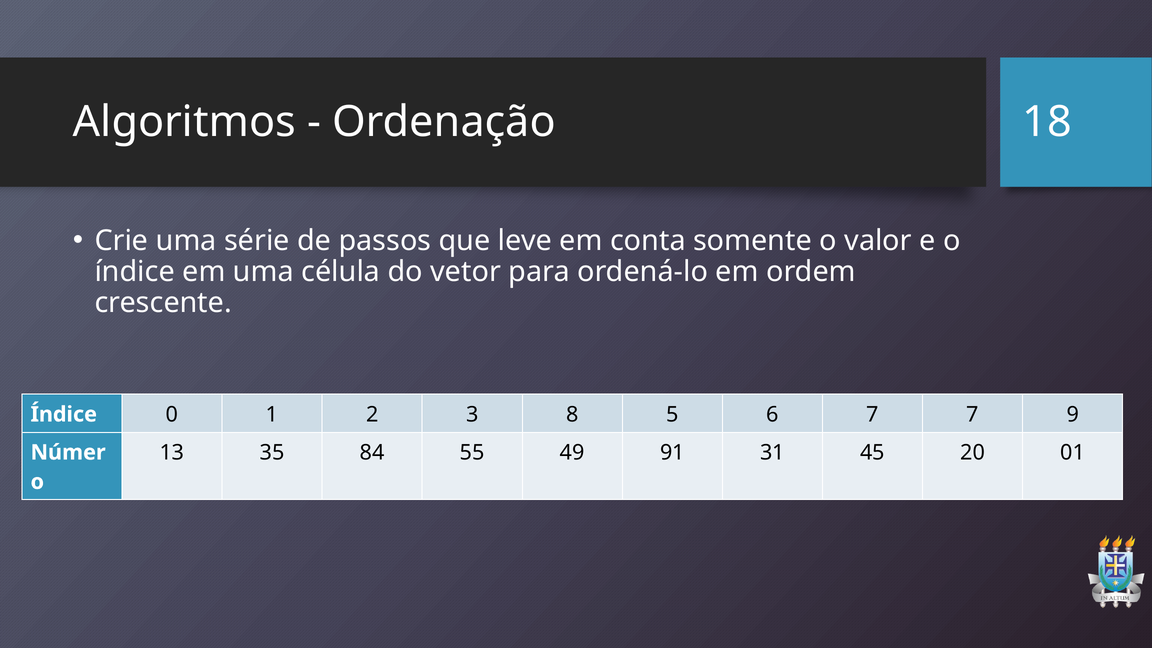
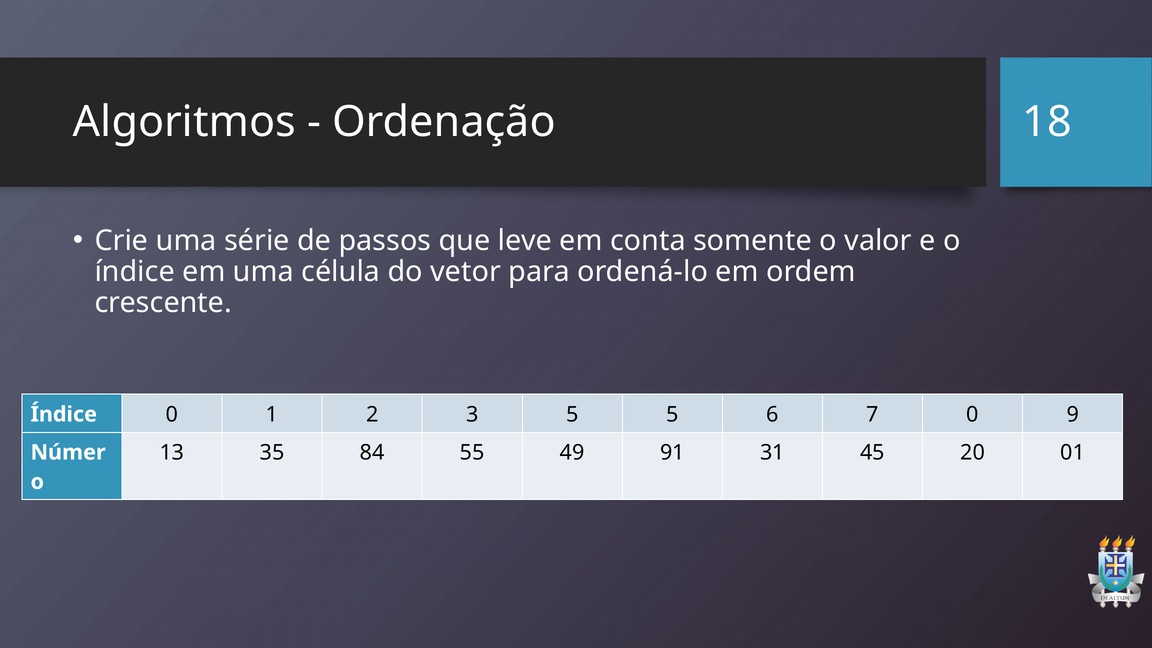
3 8: 8 -> 5
7 7: 7 -> 0
